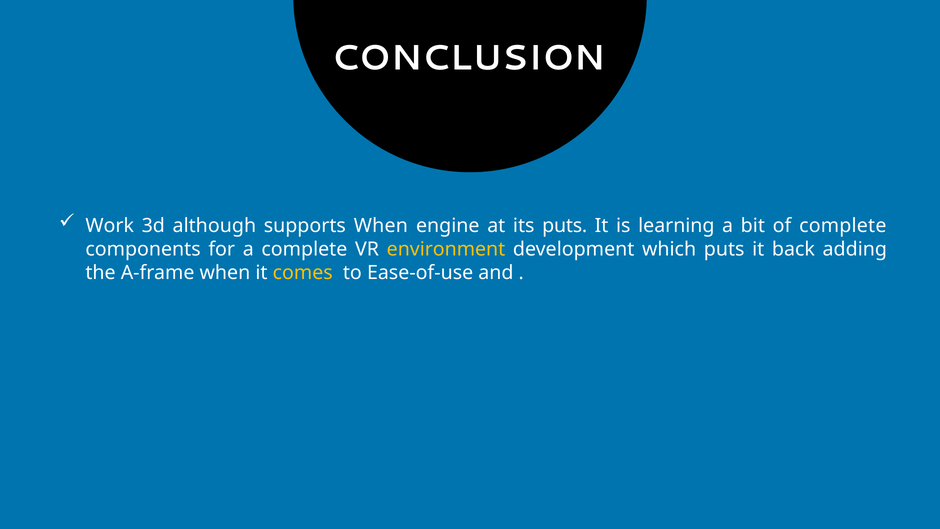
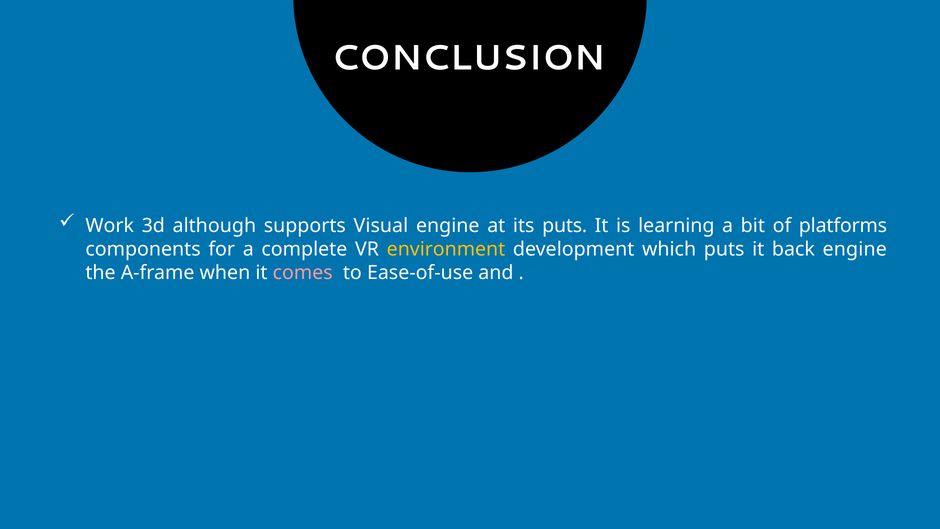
supports When: When -> Visual
of complete: complete -> platforms
back adding: adding -> engine
comes colour: yellow -> pink
